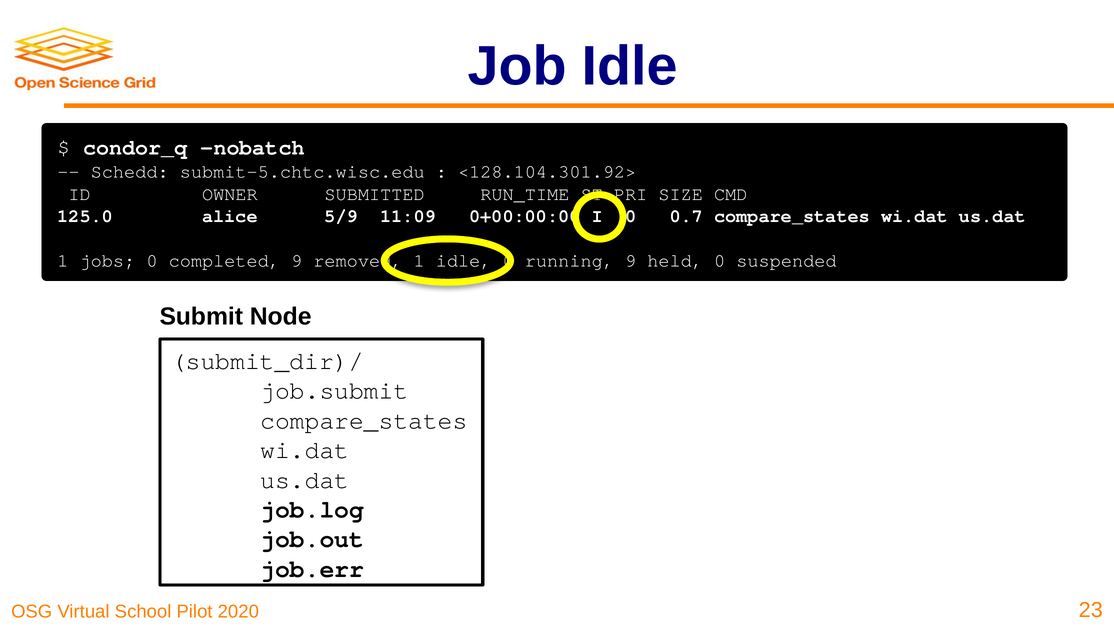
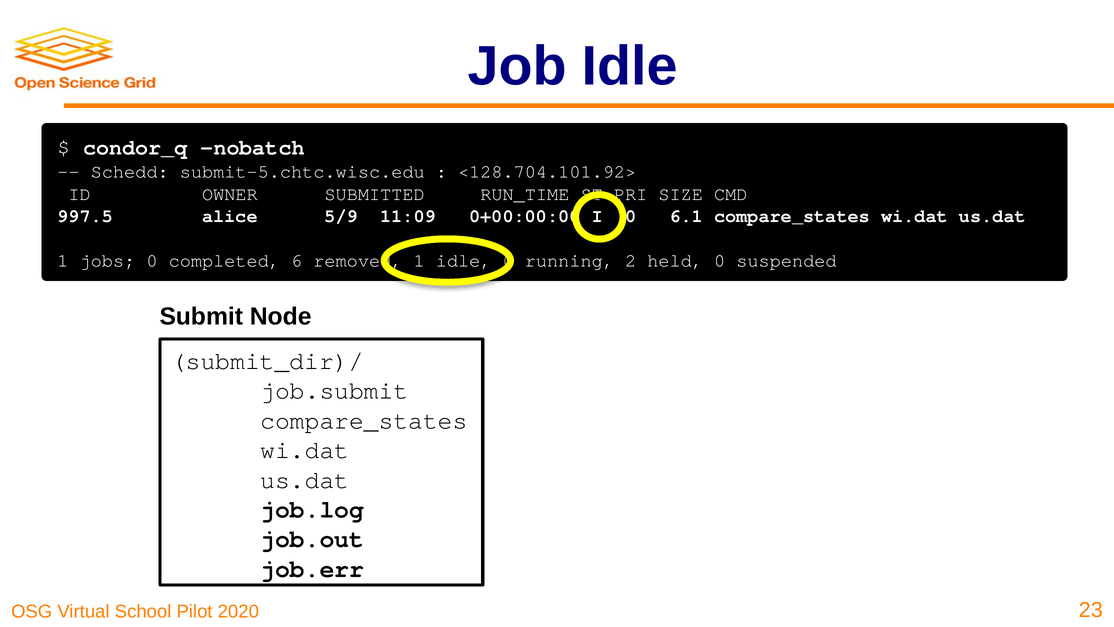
<128.104.301.92>: <128.104.301.92> -> <128.704.101.92>
125.0: 125.0 -> 997.5
0.7: 0.7 -> 6.1
completed 9: 9 -> 6
running 9: 9 -> 2
